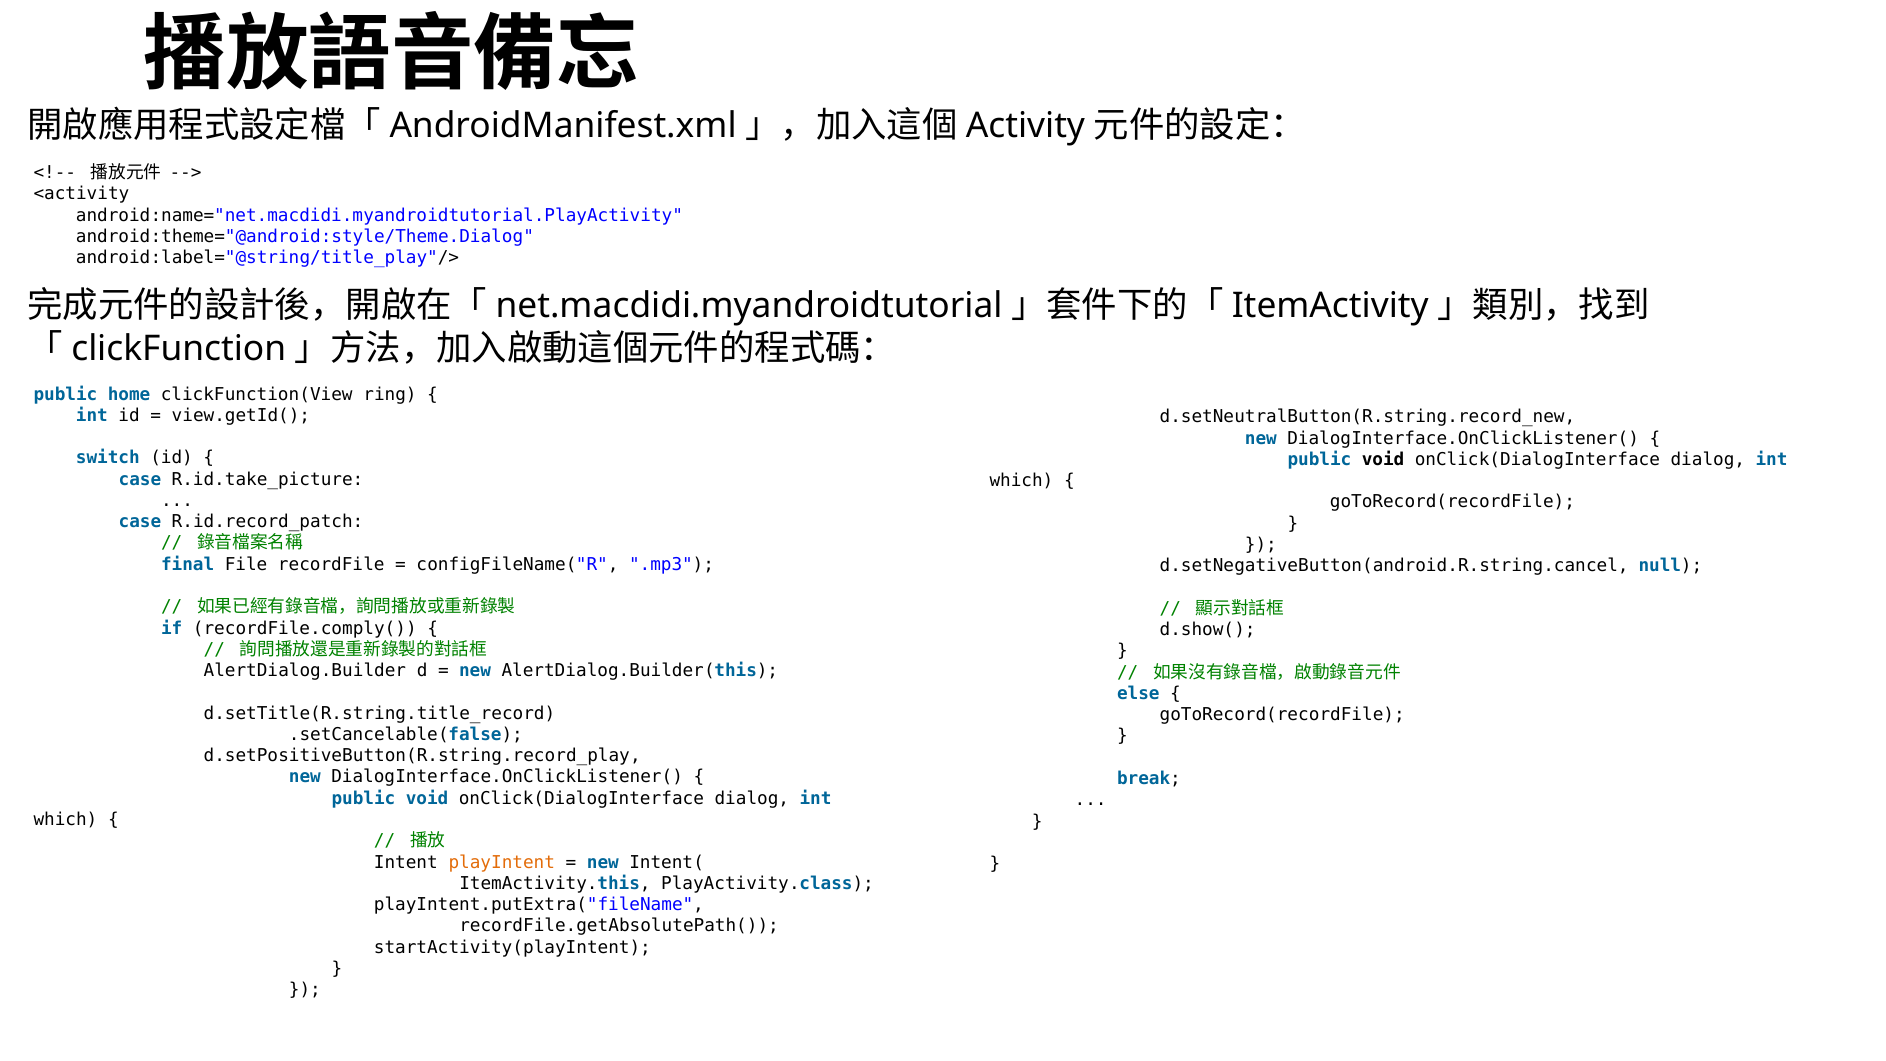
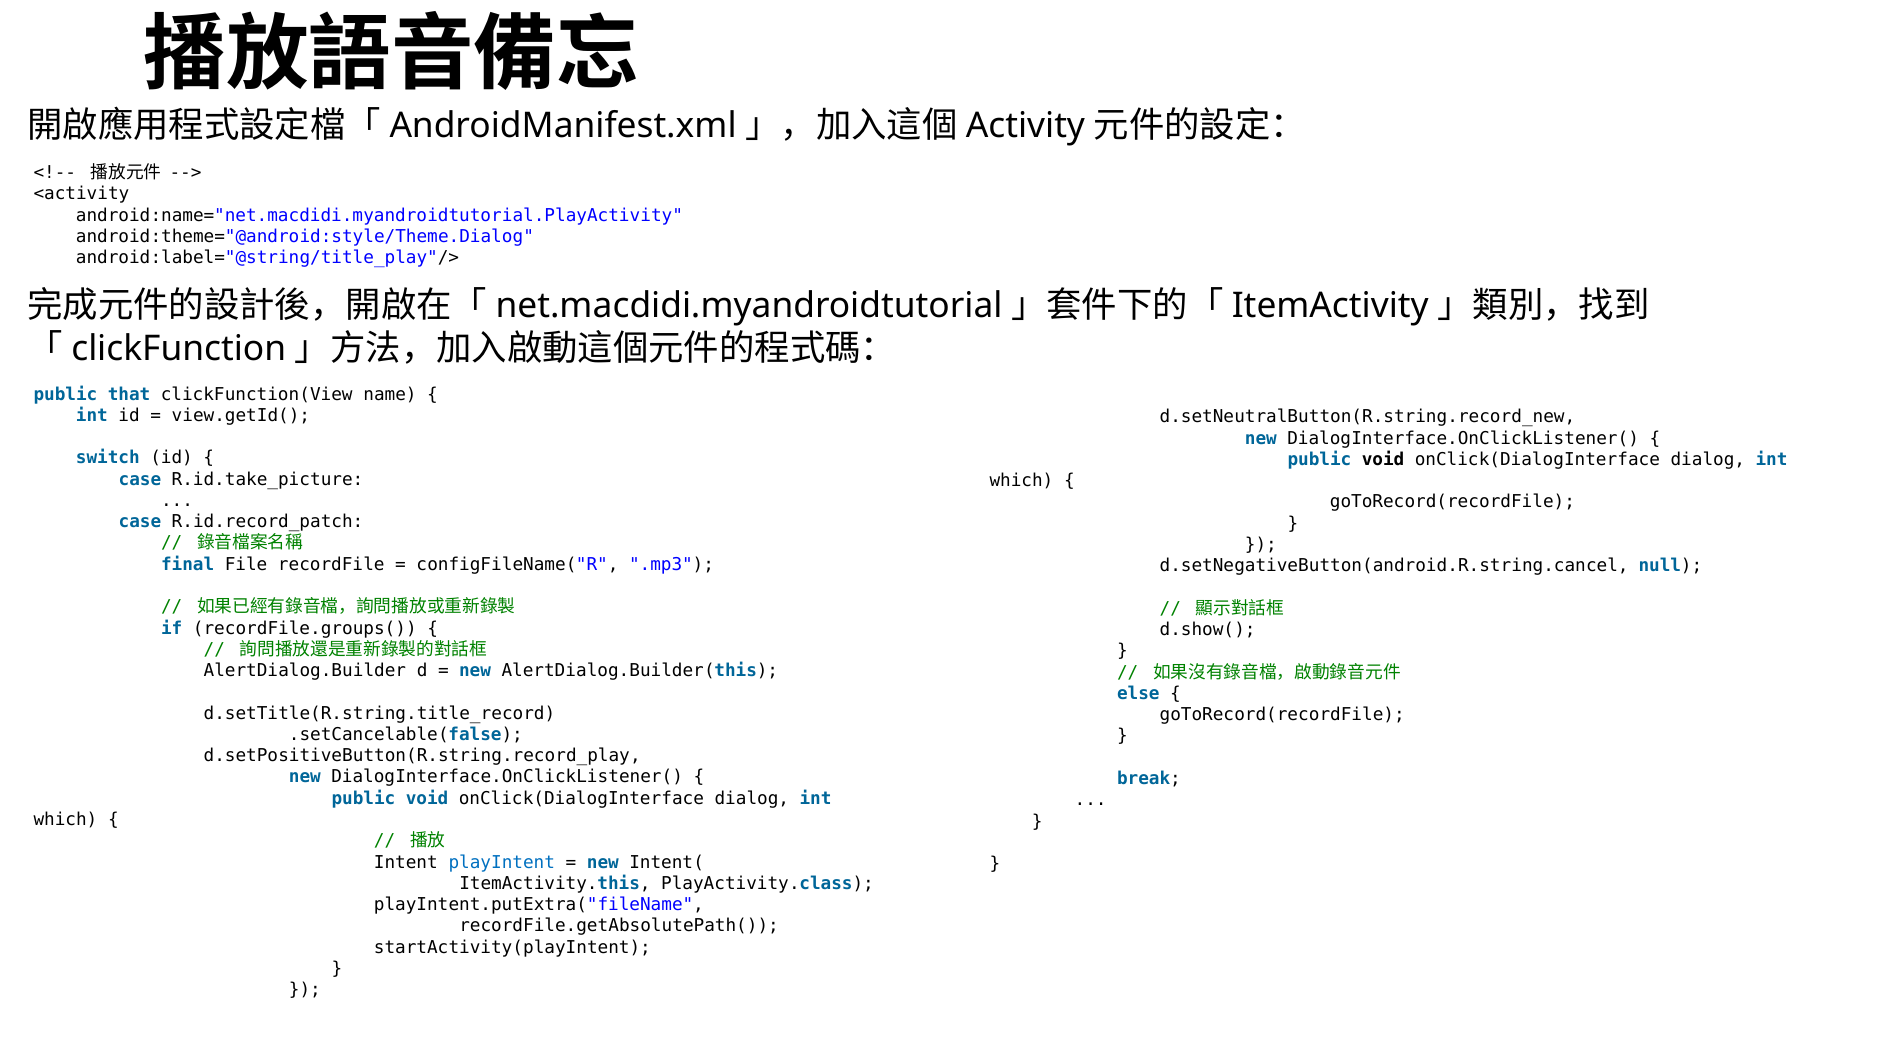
home: home -> that
ring: ring -> name
recordFile.comply(: recordFile.comply( -> recordFile.groups(
playIntent colour: orange -> blue
